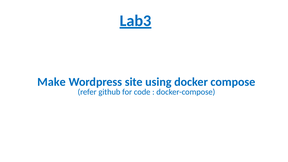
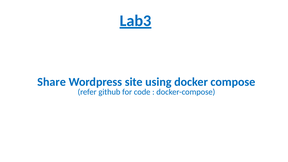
Make: Make -> Share
